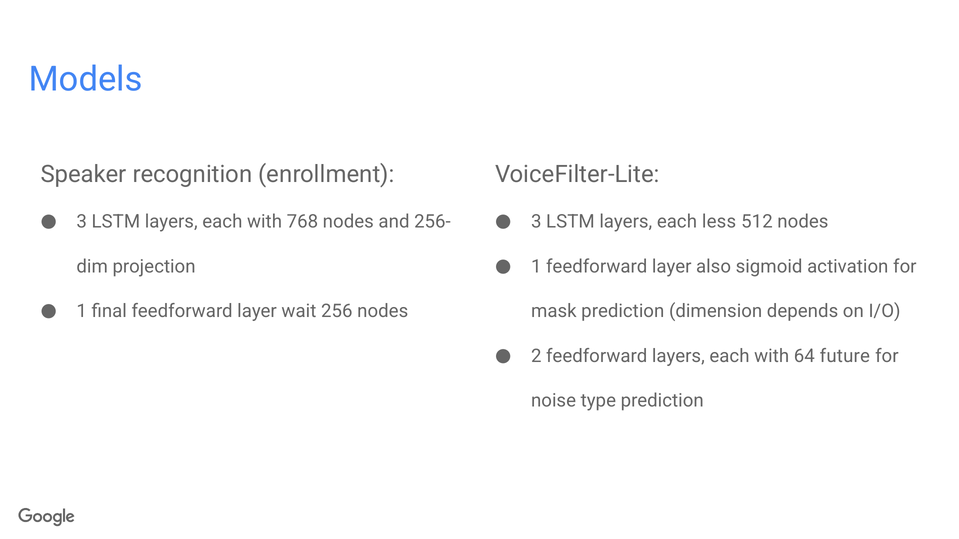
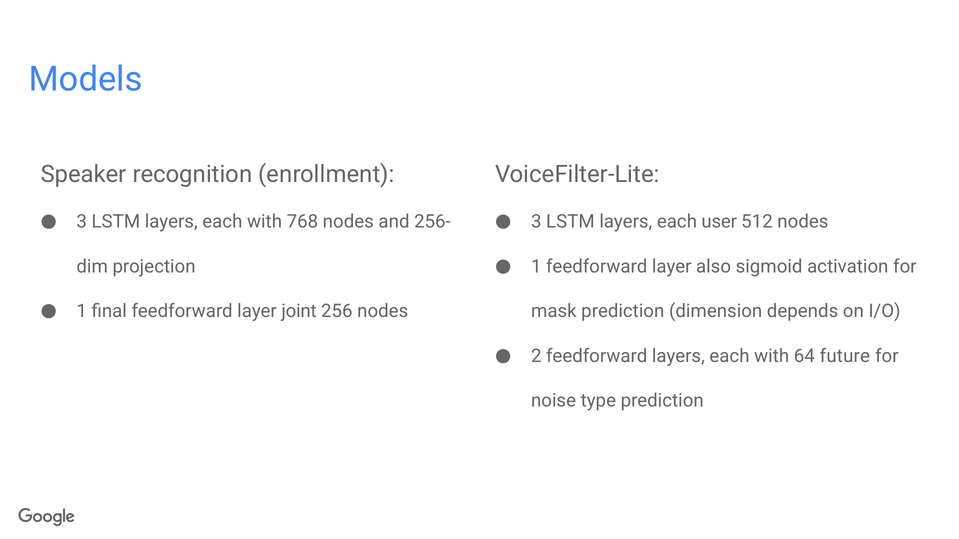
less: less -> user
wait: wait -> joint
